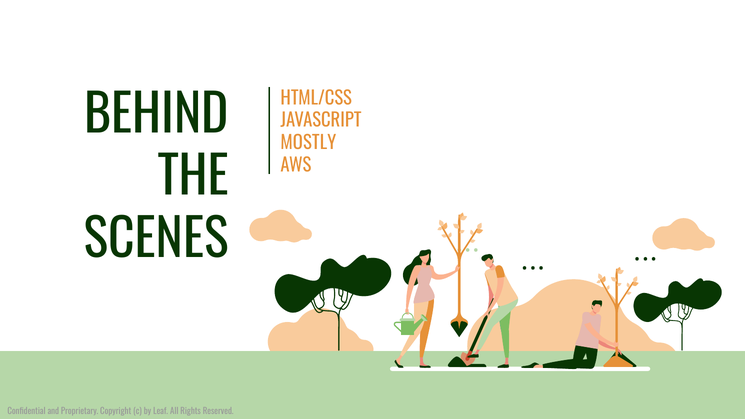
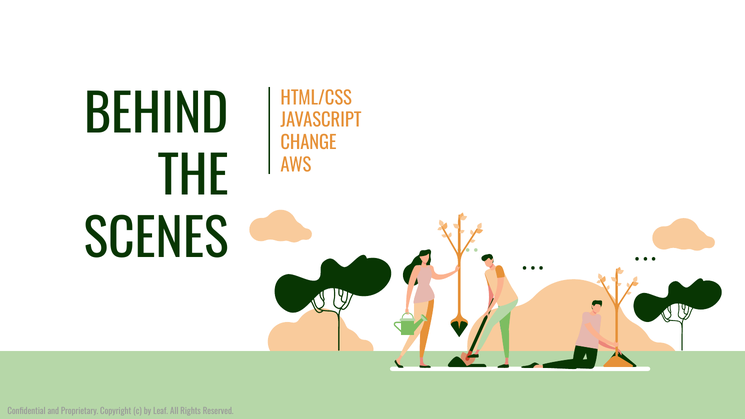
MOSTLY: MOSTLY -> CHANGE
